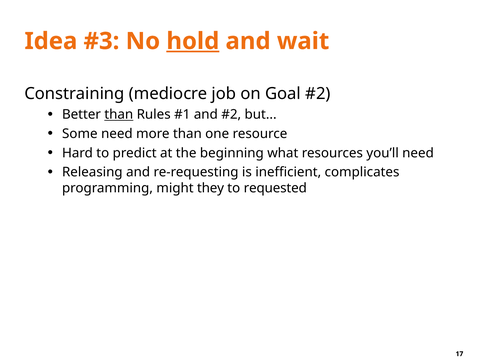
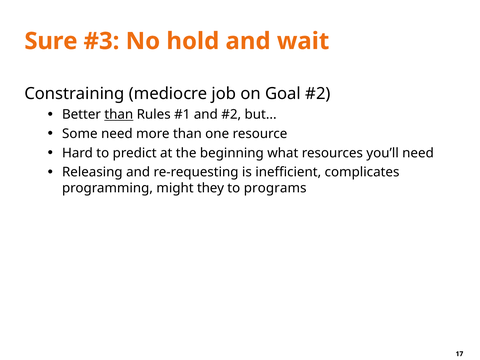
Idea: Idea -> Sure
hold underline: present -> none
requested: requested -> programs
